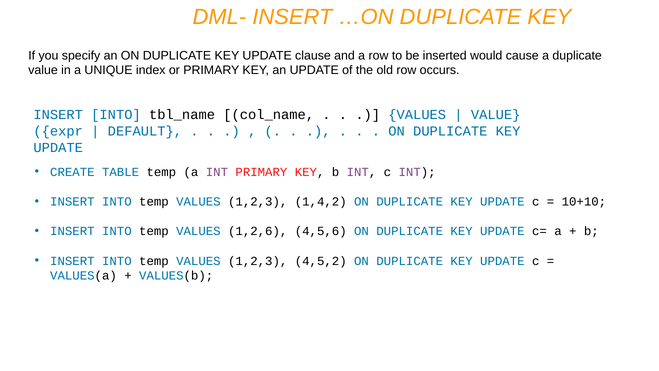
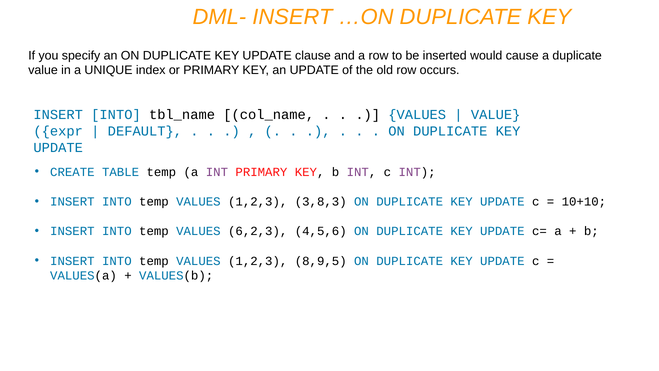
1,4,2: 1,4,2 -> 3,8,3
1,2,6: 1,2,6 -> 6,2,3
4,5,2: 4,5,2 -> 8,9,5
